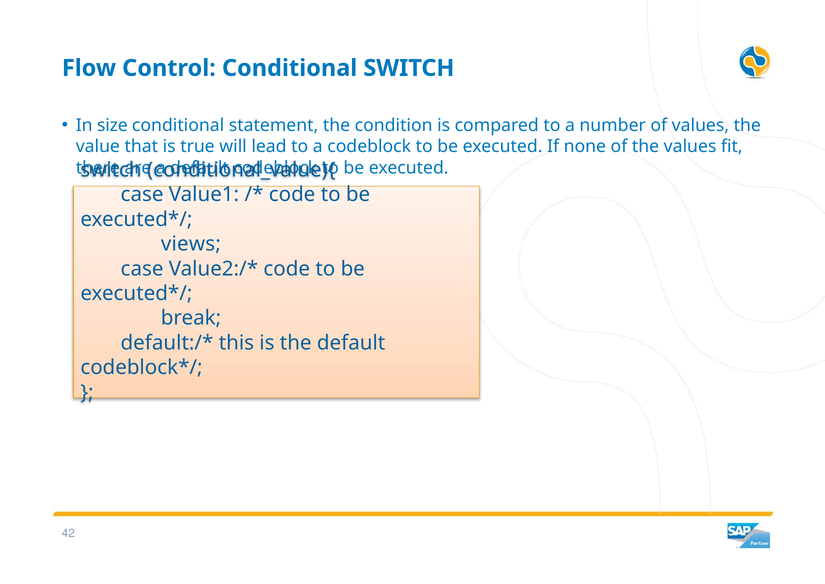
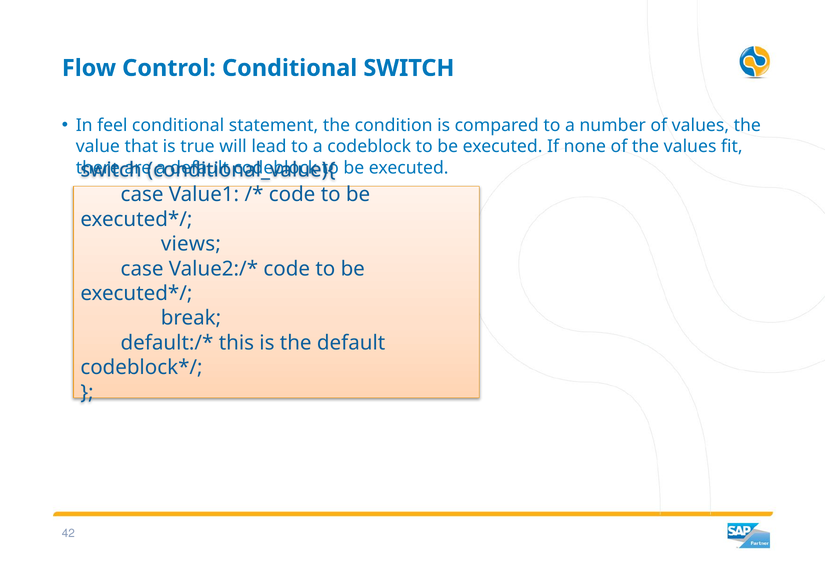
size: size -> feel
